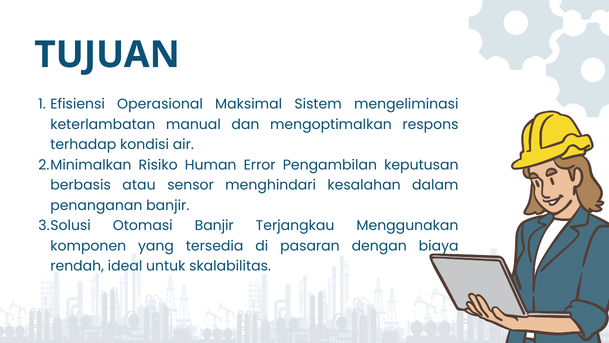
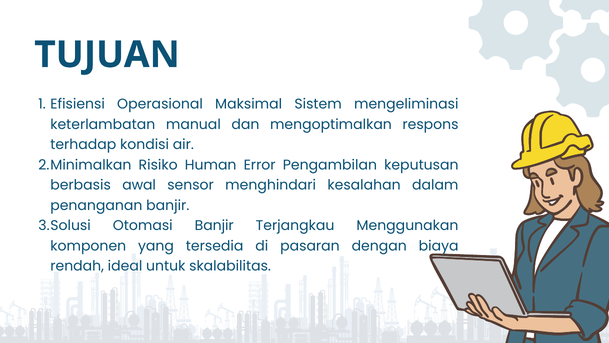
atau: atau -> awal
